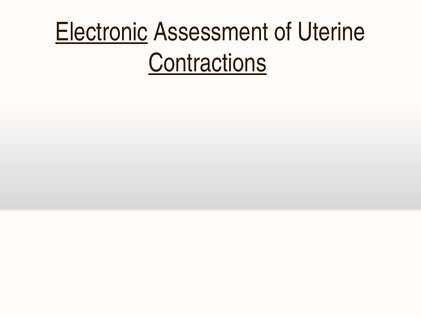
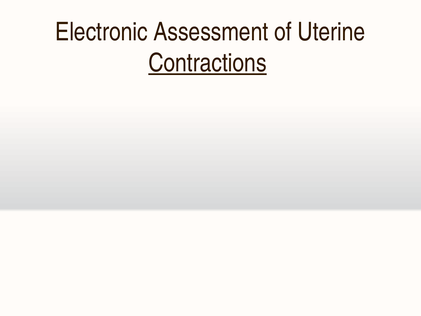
Electronic at (101, 32) underline: present -> none
